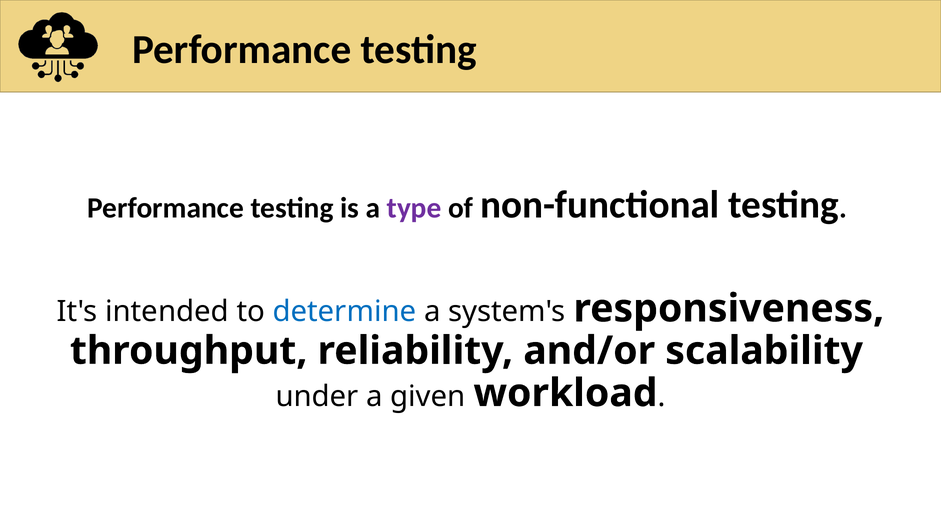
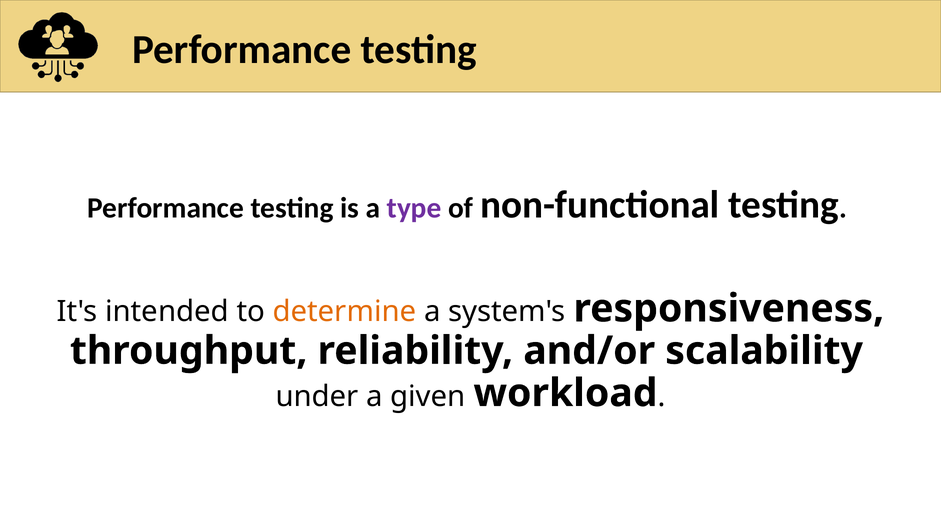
determine colour: blue -> orange
